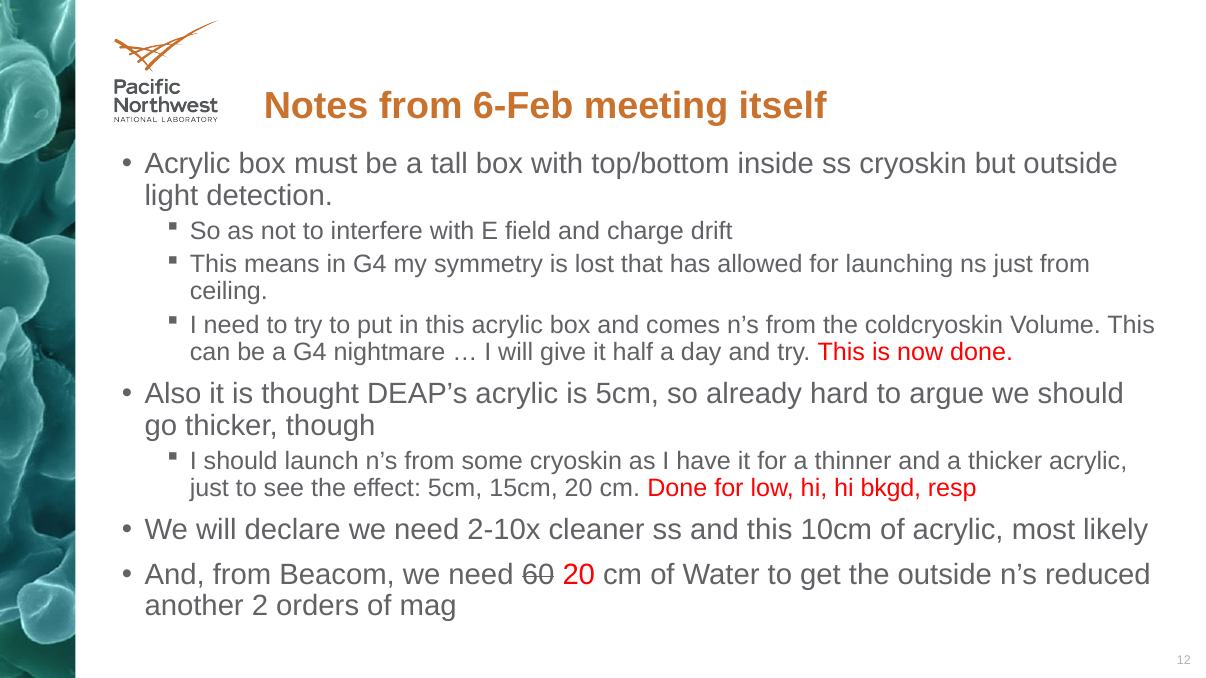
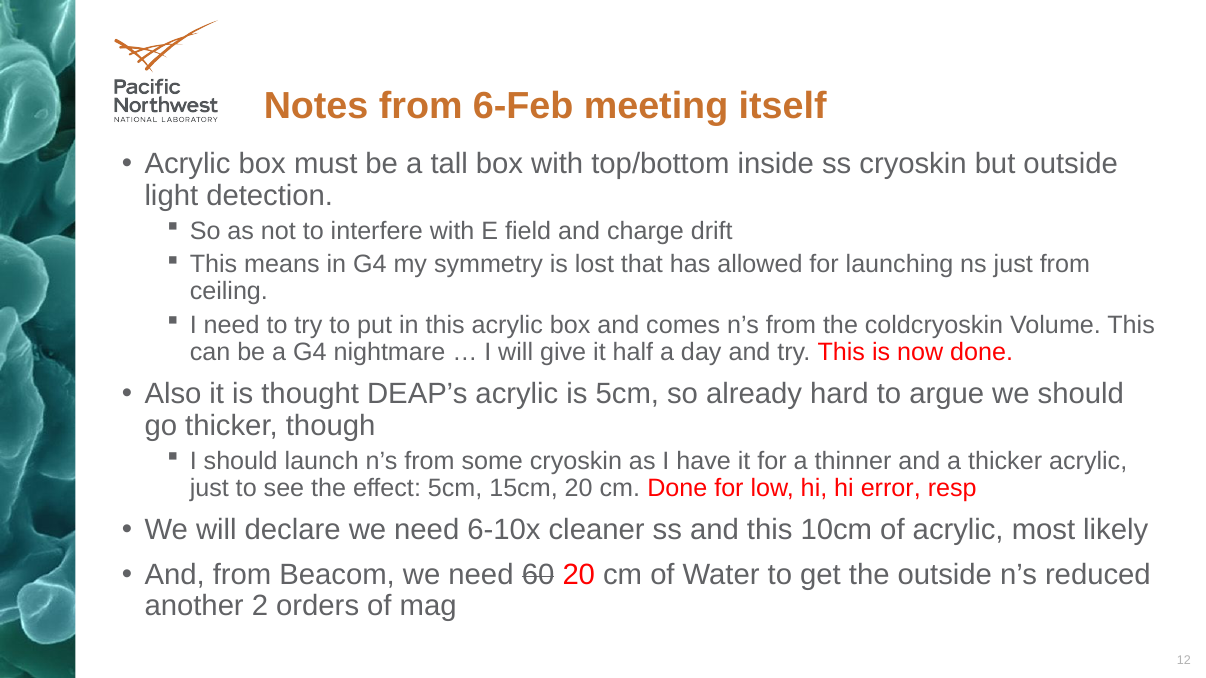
bkgd: bkgd -> error
2-10x: 2-10x -> 6-10x
